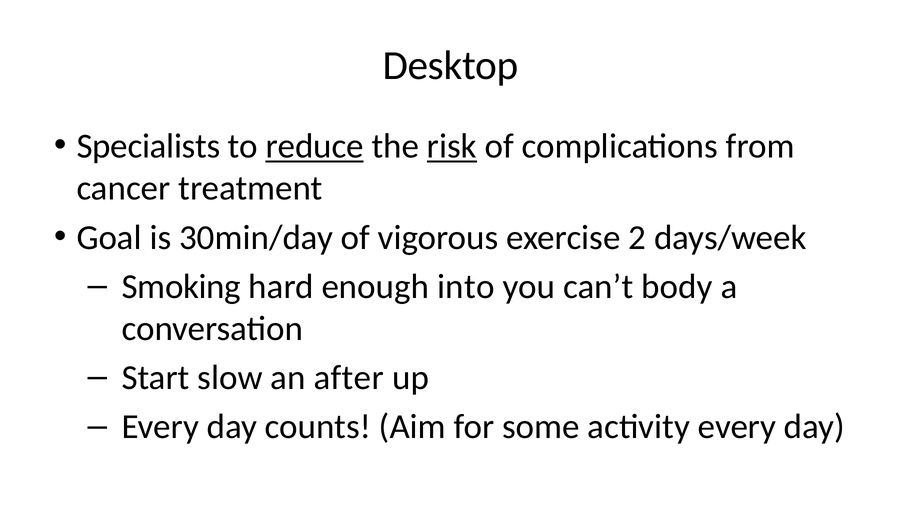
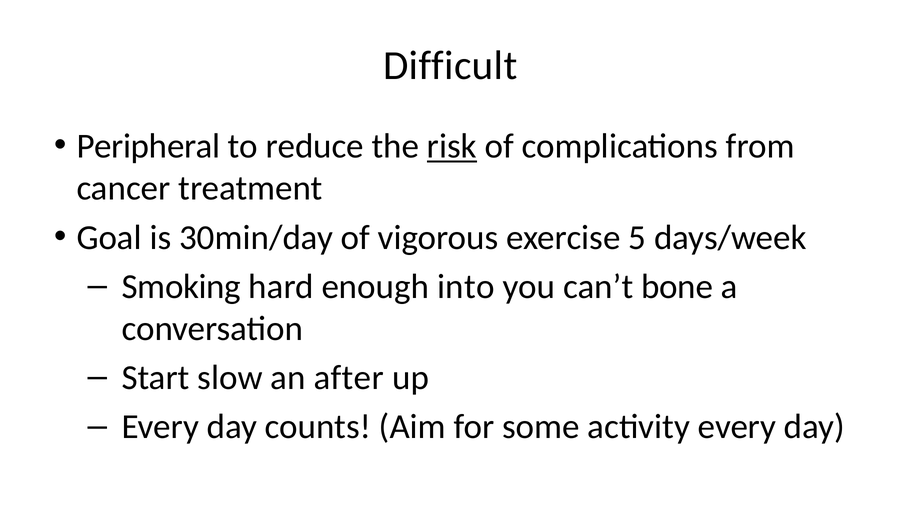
Desktop: Desktop -> Difficult
Specialists: Specialists -> Peripheral
reduce underline: present -> none
2: 2 -> 5
body: body -> bone
